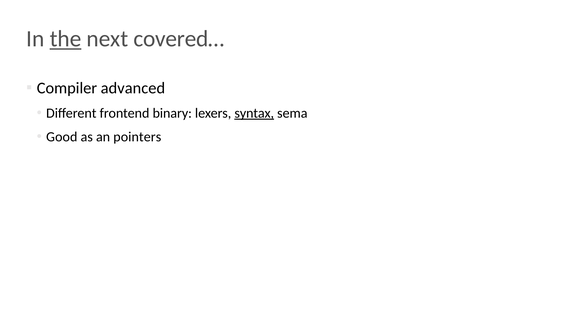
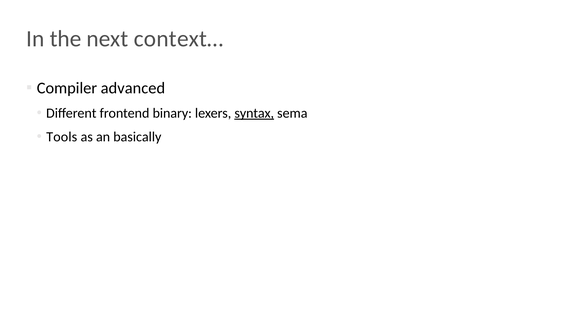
the underline: present -> none
covered…: covered… -> context…
Good: Good -> Tools
pointers: pointers -> basically
